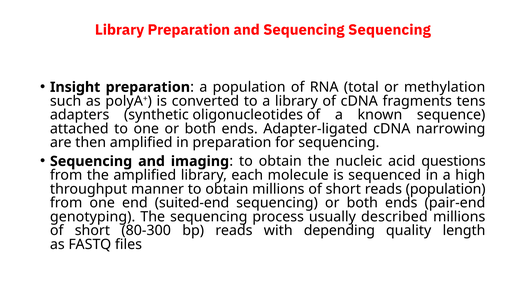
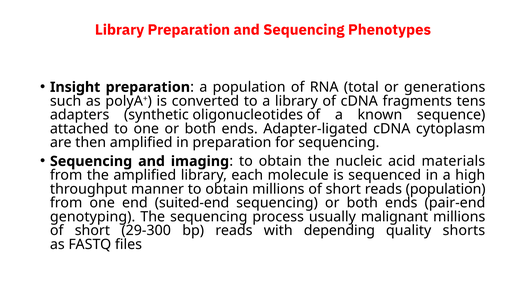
Sequencing Sequencing: Sequencing -> Phenotypes
methylation: methylation -> generations
narrowing: narrowing -> cytoplasm
questions: questions -> materials
described: described -> malignant
80-300: 80-300 -> 29-300
length: length -> shorts
